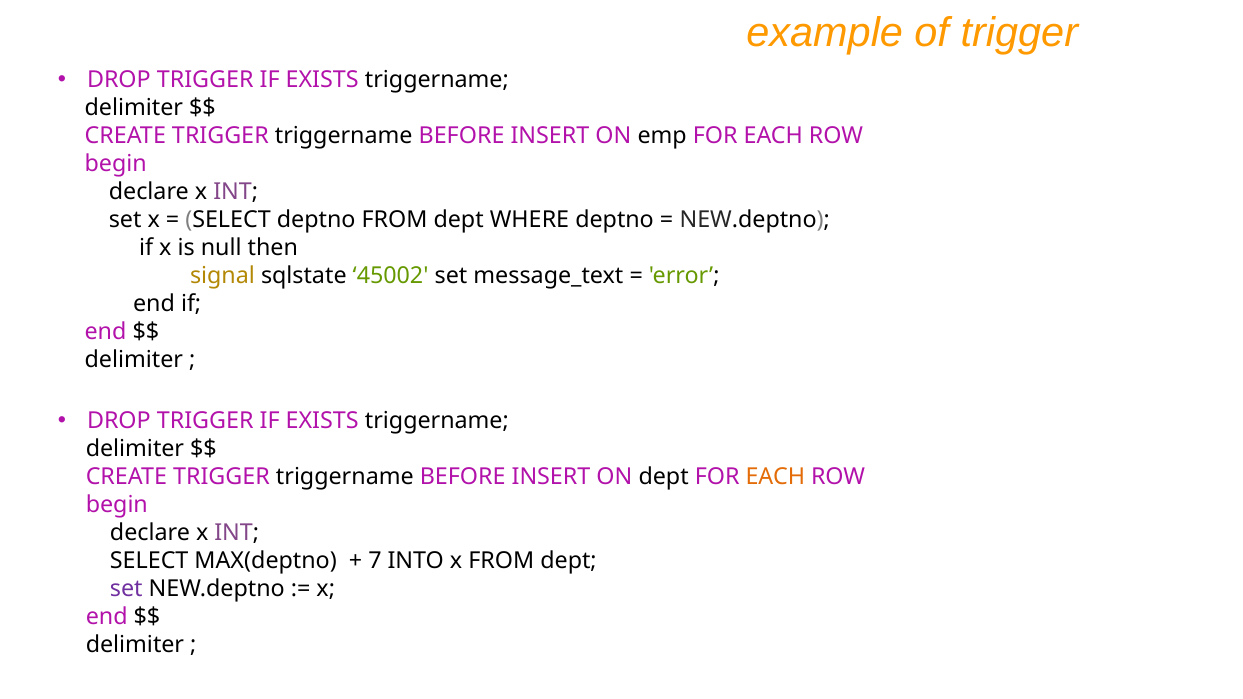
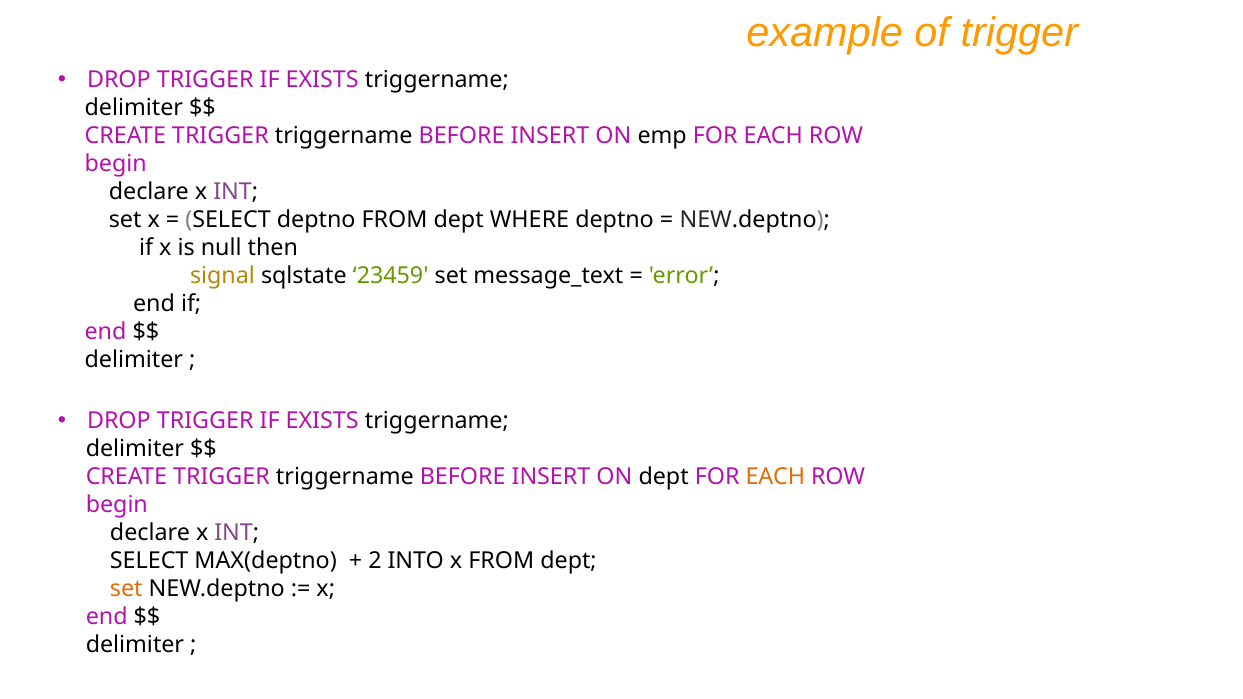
45002: 45002 -> 23459
7: 7 -> 2
set at (126, 589) colour: purple -> orange
